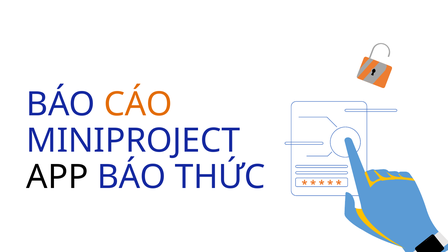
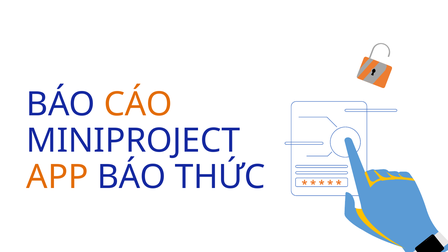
APP colour: black -> orange
